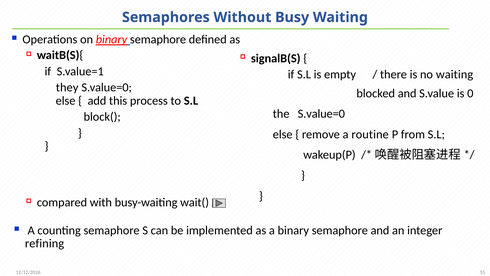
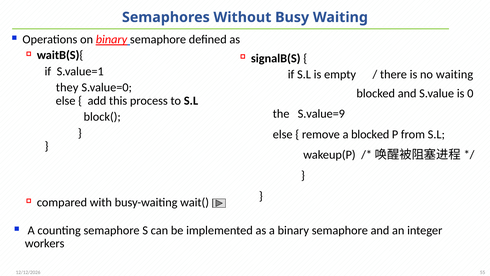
the S.value=0: S.value=0 -> S.value=9
a routine: routine -> blocked
refining: refining -> workers
